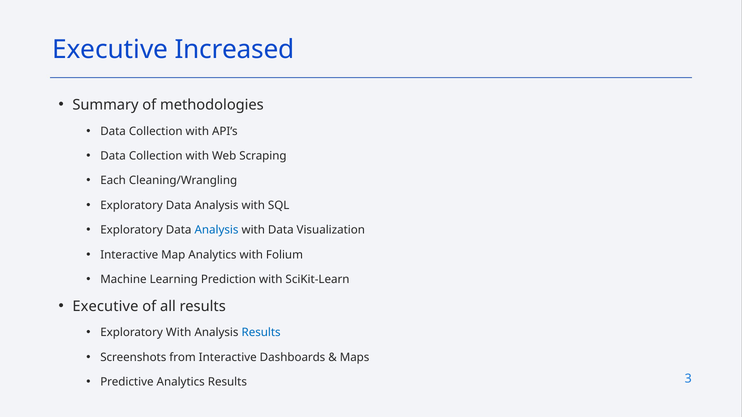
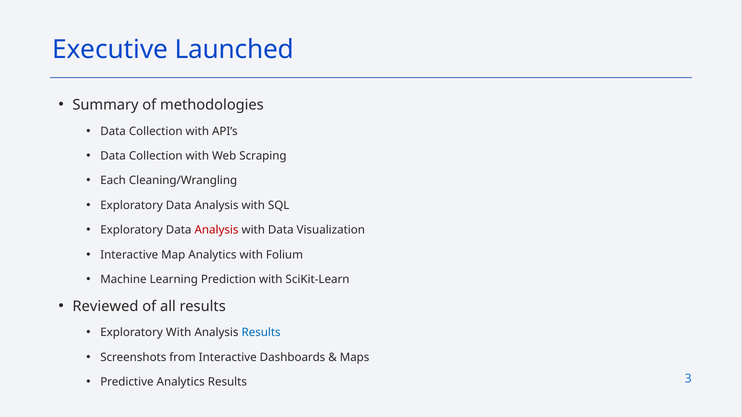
Increased: Increased -> Launched
Analysis at (217, 230) colour: blue -> red
Executive at (105, 307): Executive -> Reviewed
